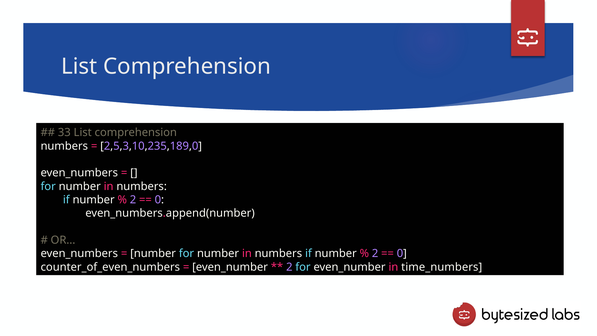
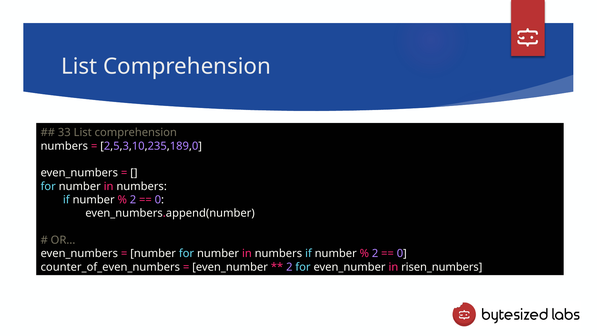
time_numbers: time_numbers -> risen_numbers
